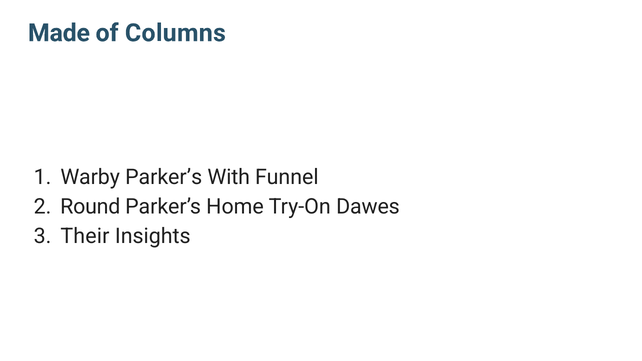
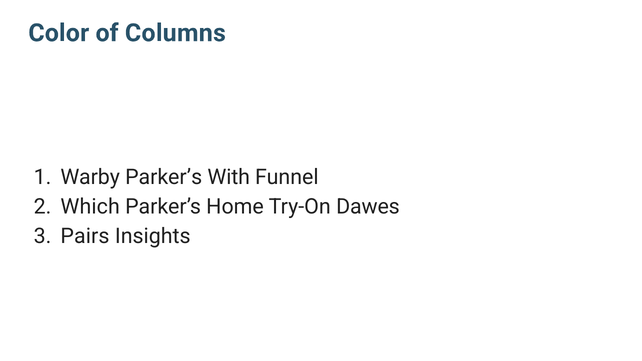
Made: Made -> Color
Round: Round -> Which
Their: Their -> Pairs
